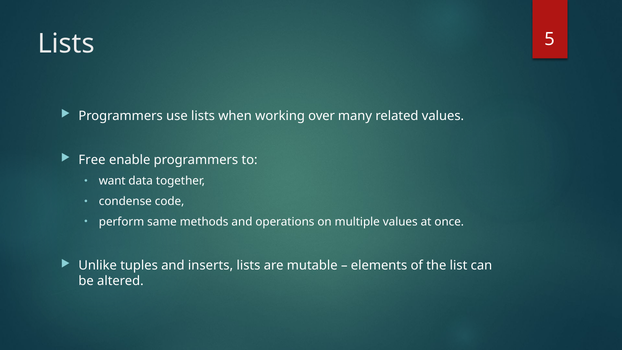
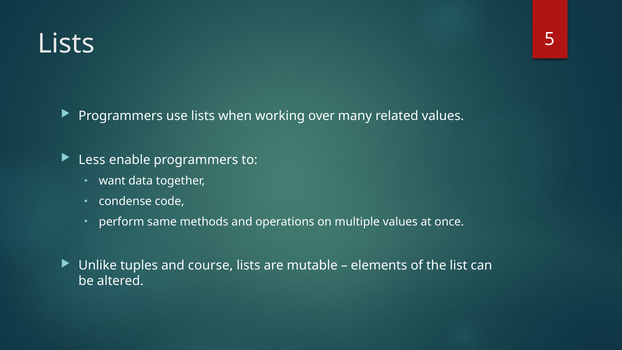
Free: Free -> Less
inserts: inserts -> course
